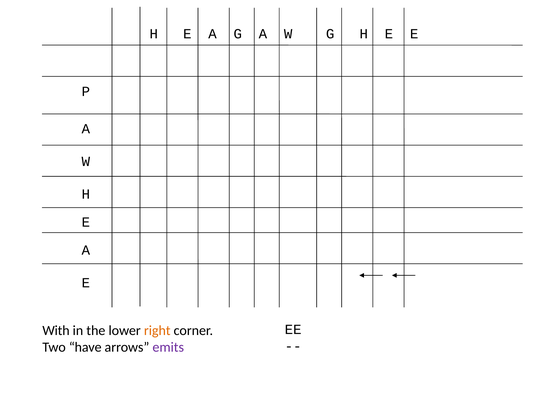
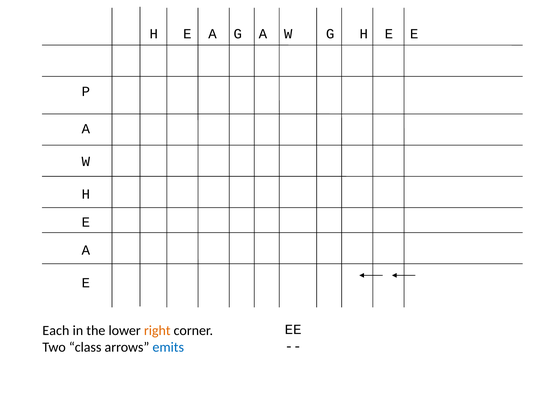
With: With -> Each
have: have -> class
emits colour: purple -> blue
